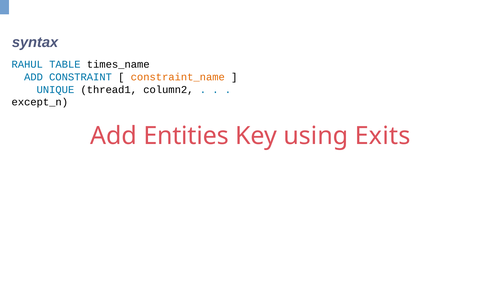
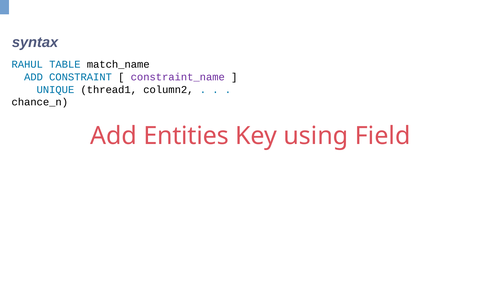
times_name: times_name -> match_name
constraint_name colour: orange -> purple
except_n: except_n -> chance_n
Exits: Exits -> Field
